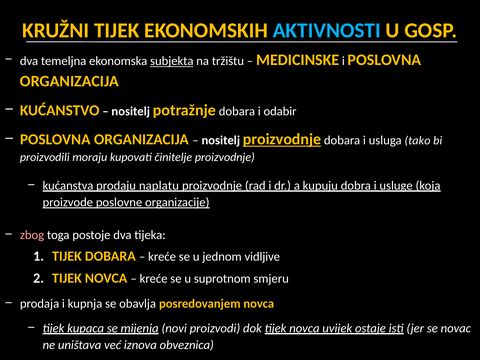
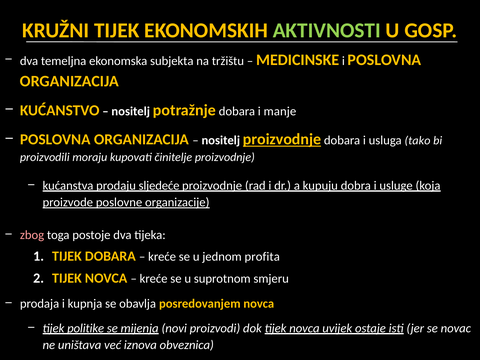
AKTIVNOSTI colour: light blue -> light green
subjekta underline: present -> none
odabir: odabir -> manje
naplatu: naplatu -> sljedeće
vidljive: vidljive -> profita
kupaca: kupaca -> politike
